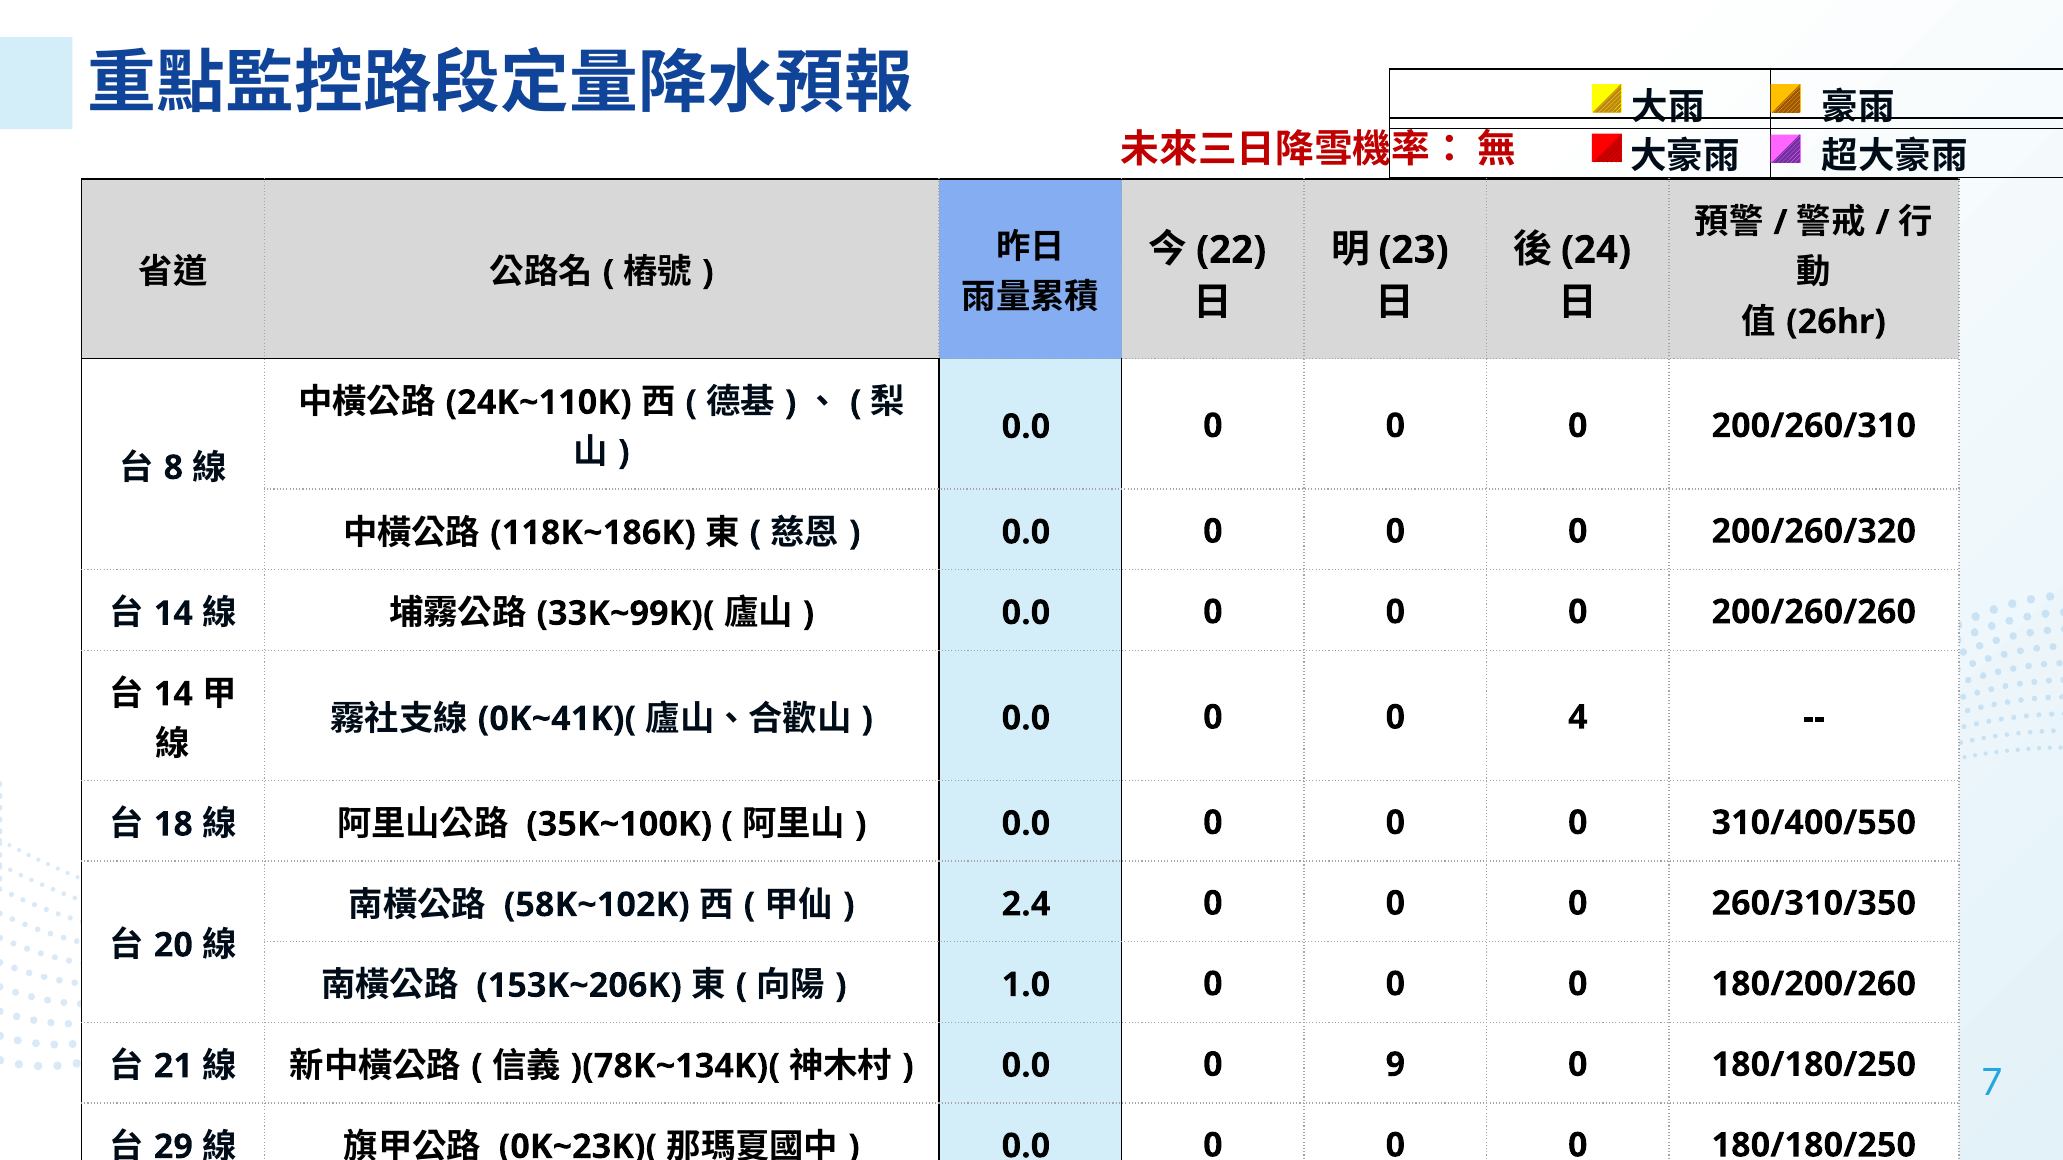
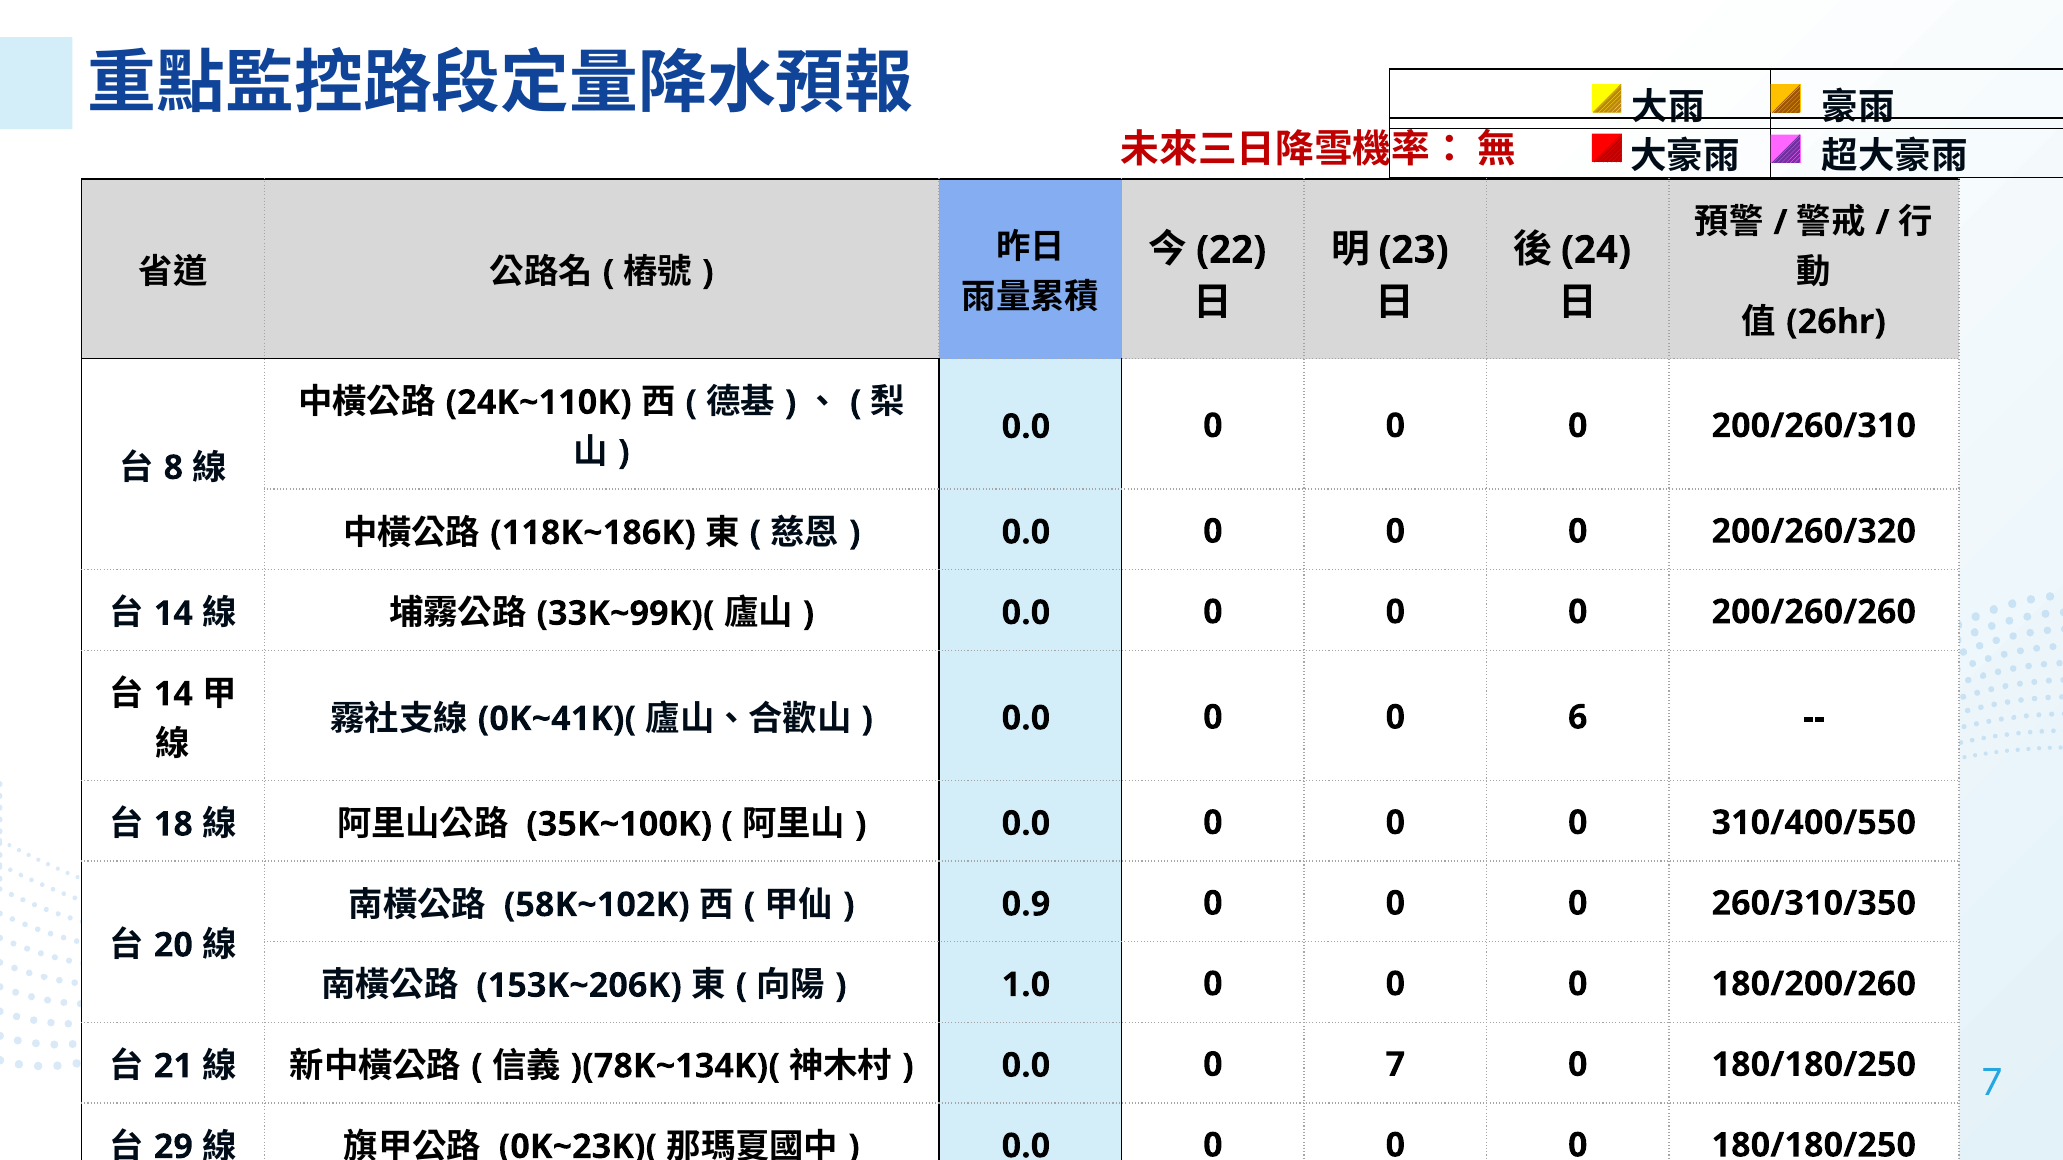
4: 4 -> 6
2.4: 2.4 -> 0.9
0 9: 9 -> 7
